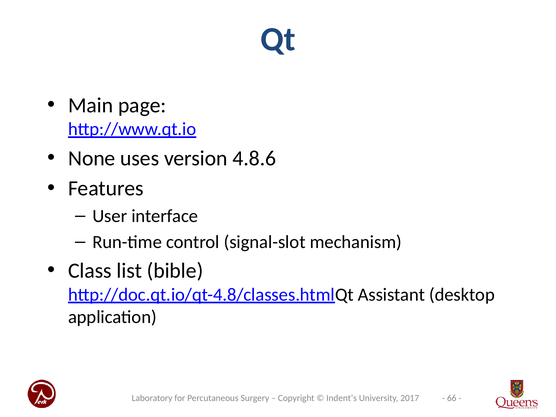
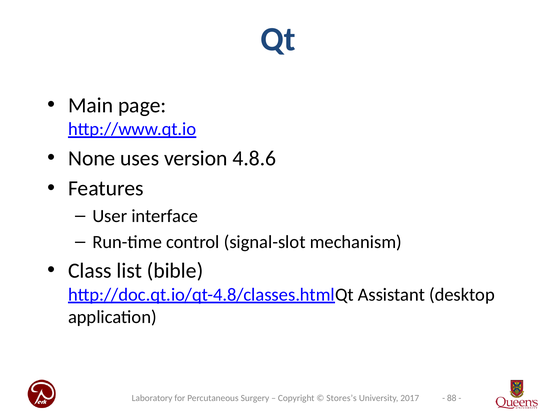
66: 66 -> 88
Indent’s: Indent’s -> Stores’s
